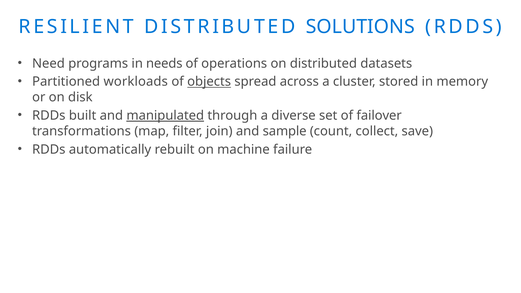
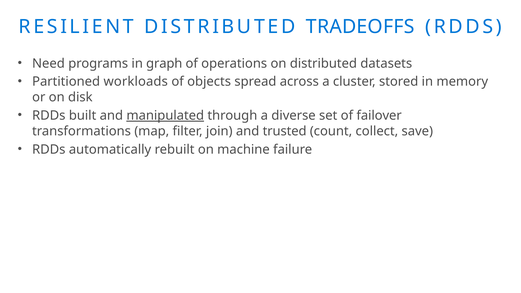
SOLUTIONS: SOLUTIONS -> TRADEOFFS
needs: needs -> graph
objects underline: present -> none
sample: sample -> trusted
